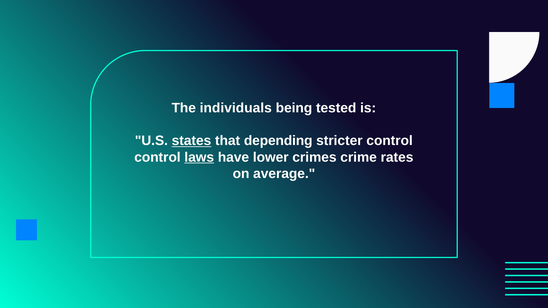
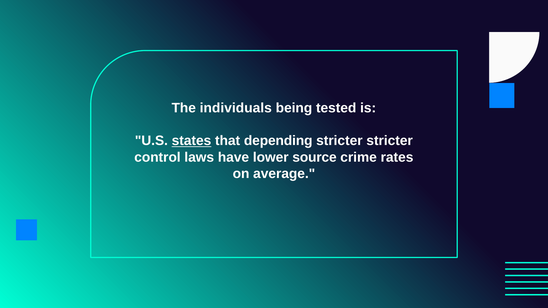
stricter control: control -> stricter
laws underline: present -> none
crimes: crimes -> source
